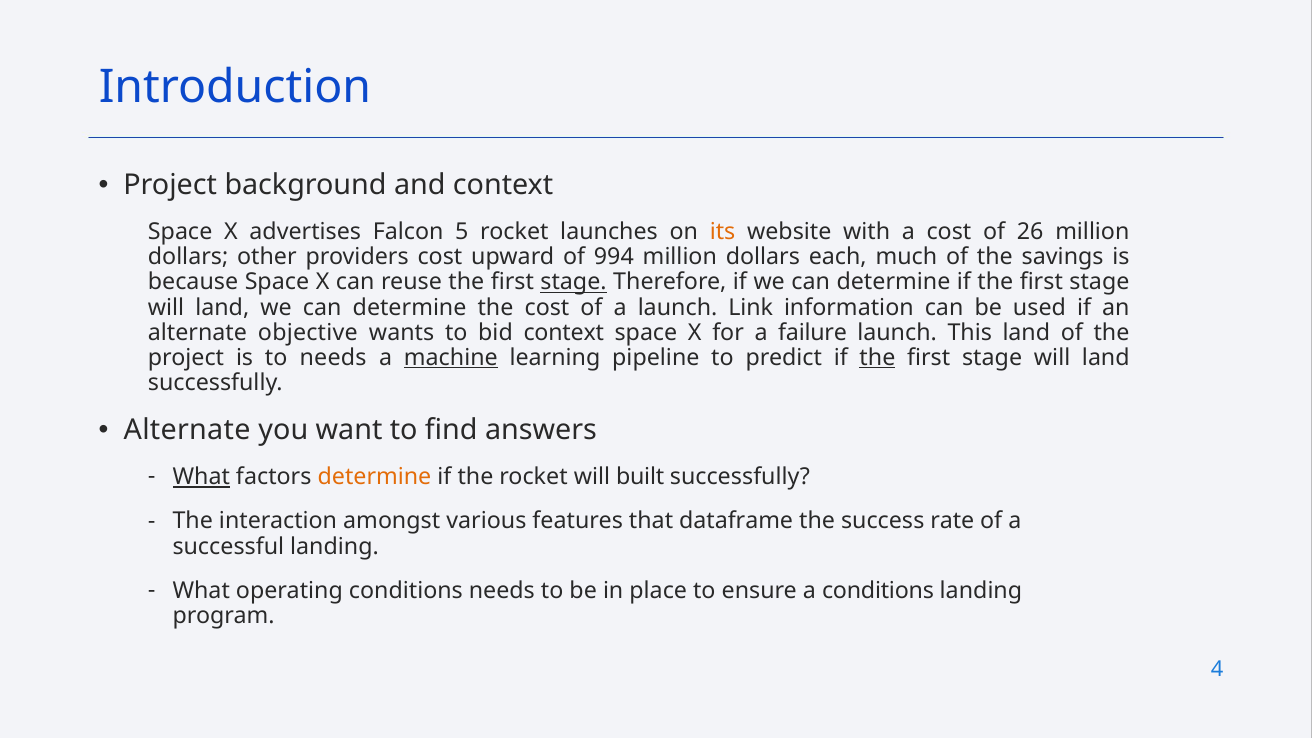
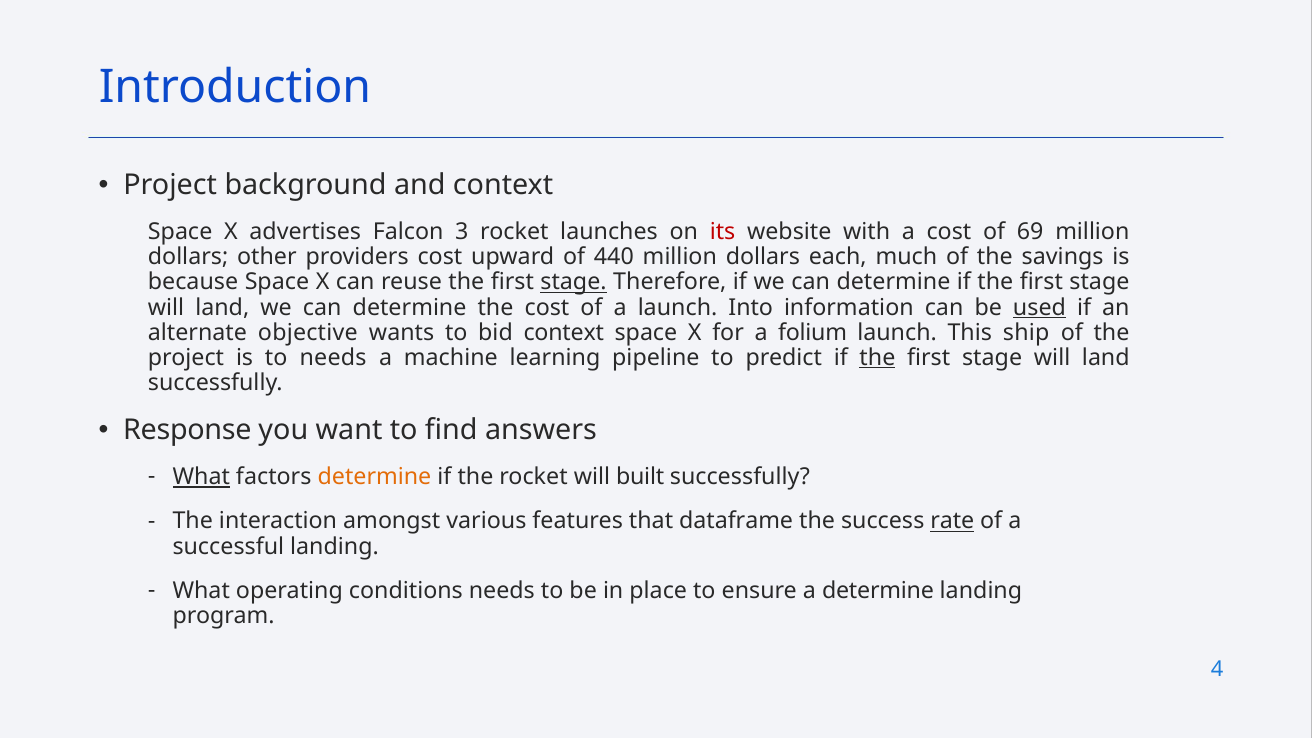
5: 5 -> 3
its colour: orange -> red
26: 26 -> 69
994: 994 -> 440
Link: Link -> Into
used underline: none -> present
failure: failure -> folium
This land: land -> ship
machine underline: present -> none
Alternate at (187, 430): Alternate -> Response
rate underline: none -> present
a conditions: conditions -> determine
